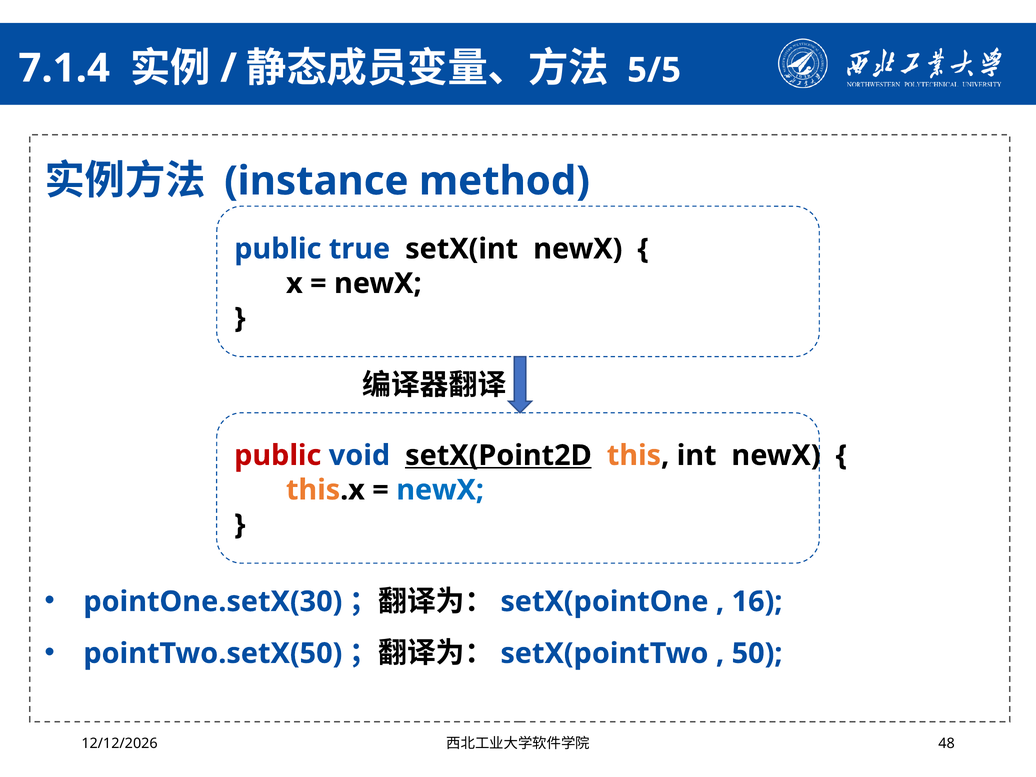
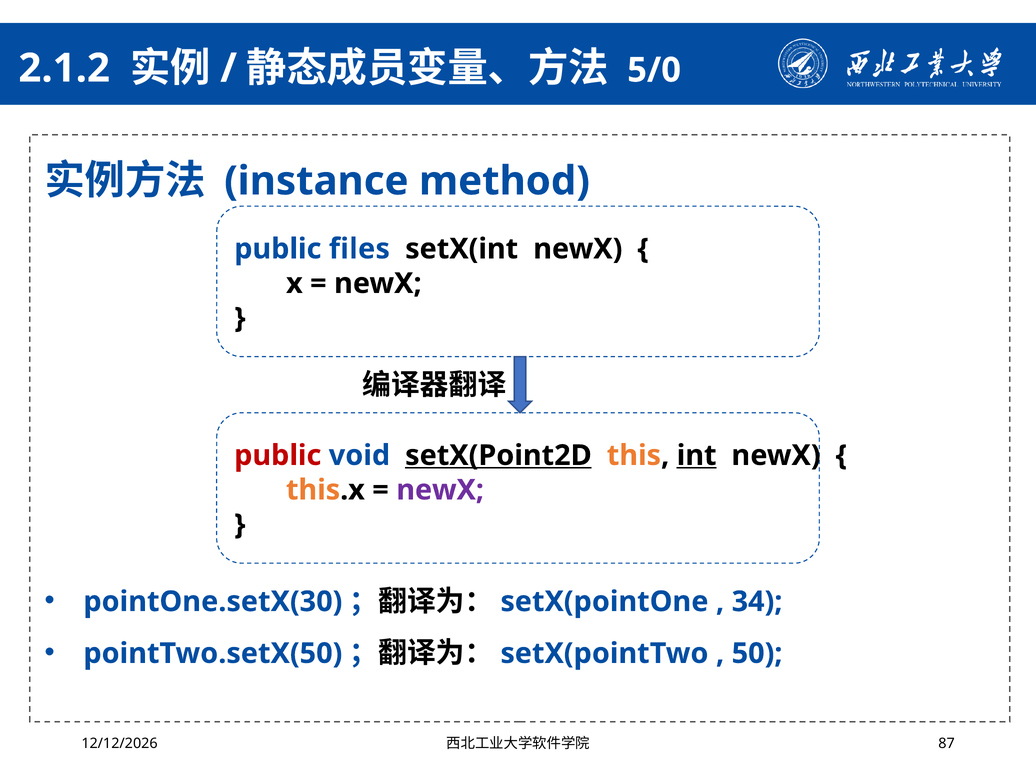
7.1.4: 7.1.4 -> 2.1.2
5/5: 5/5 -> 5/0
true: true -> files
int underline: none -> present
newX at (440, 490) colour: blue -> purple
16: 16 -> 34
48: 48 -> 87
